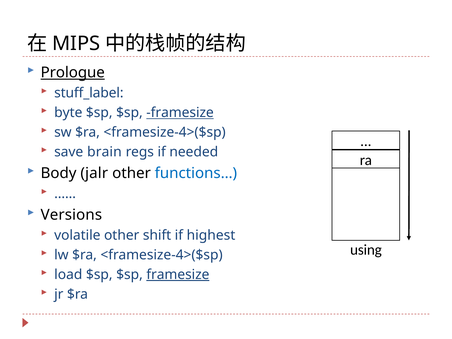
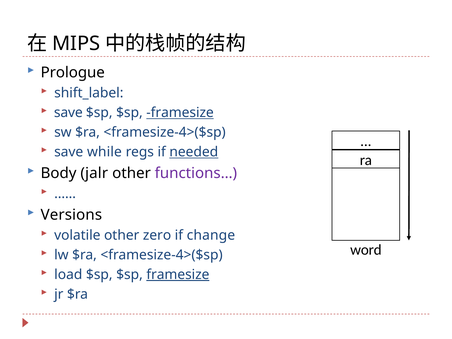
Prologue underline: present -> none
stuff_label: stuff_label -> shift_label
byte at (68, 113): byte -> save
brain: brain -> while
needed underline: none -> present
functions… colour: blue -> purple
shift: shift -> zero
highest: highest -> change
using: using -> word
